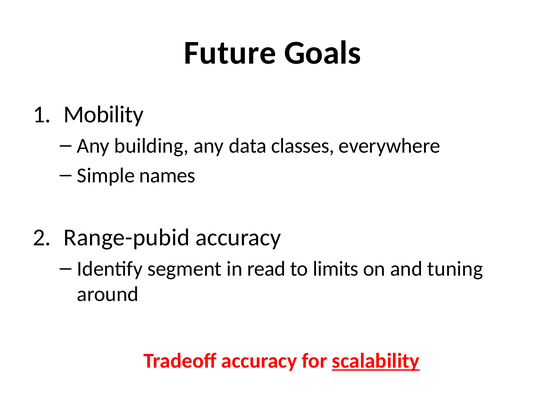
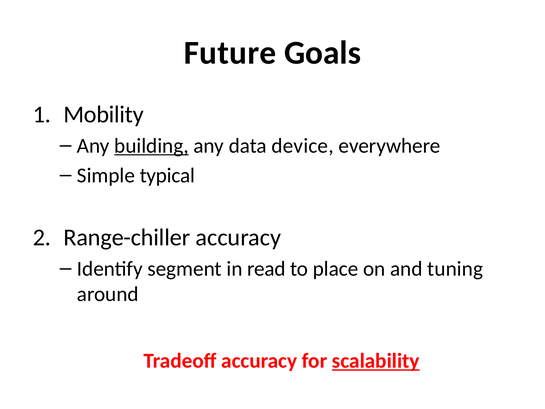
building underline: none -> present
classes: classes -> device
names: names -> typical
Range-pubid: Range-pubid -> Range-chiller
limits: limits -> place
